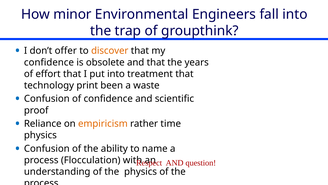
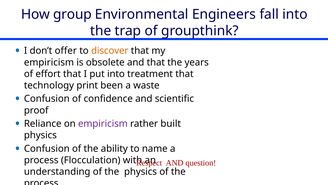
minor: minor -> group
confidence at (49, 62): confidence -> empiricism
empiricism at (103, 123) colour: orange -> purple
time: time -> built
